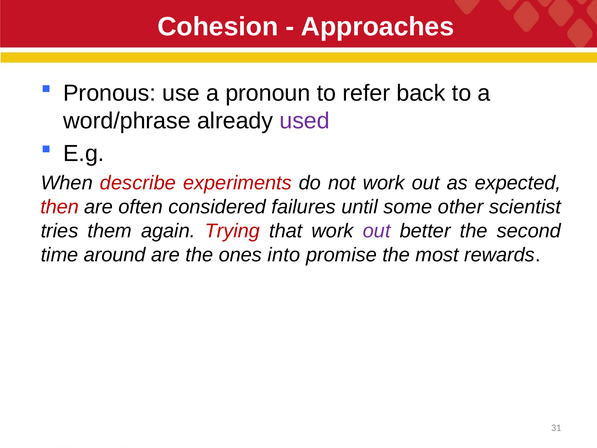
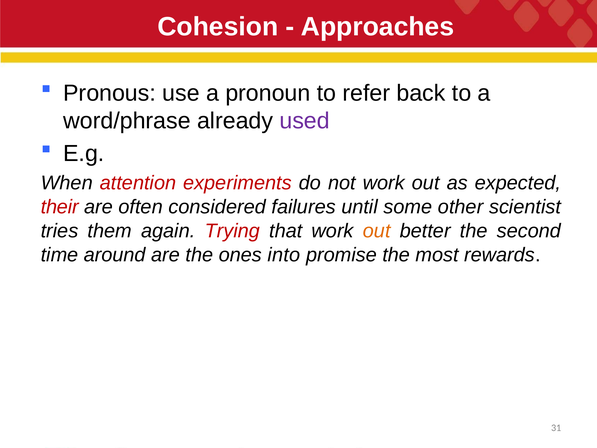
describe: describe -> attention
then: then -> their
out at (377, 231) colour: purple -> orange
